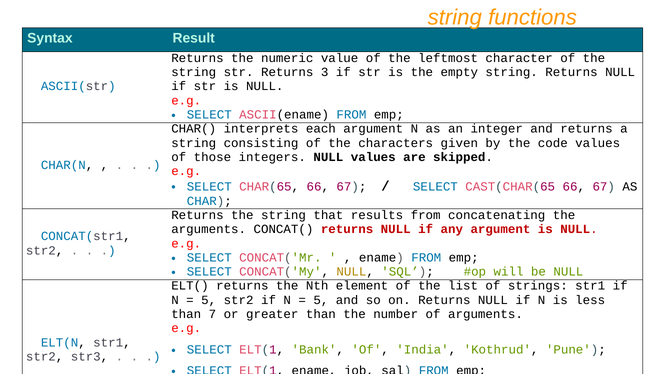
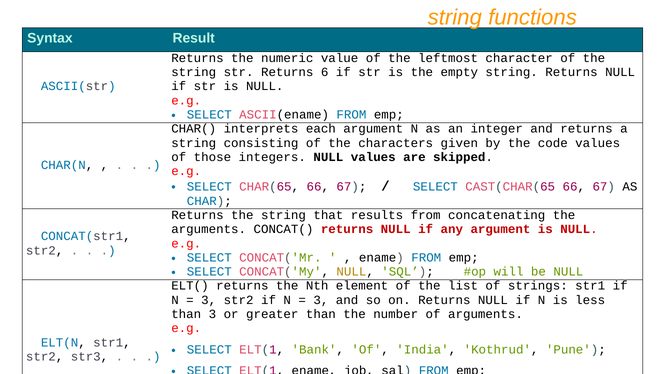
3: 3 -> 6
5 at (209, 300): 5 -> 3
5 at (321, 300): 5 -> 3
than 7: 7 -> 3
